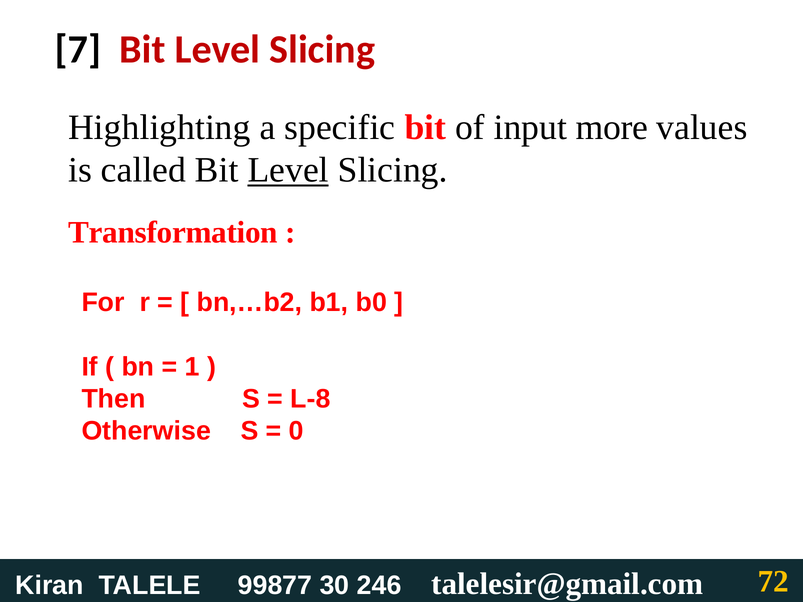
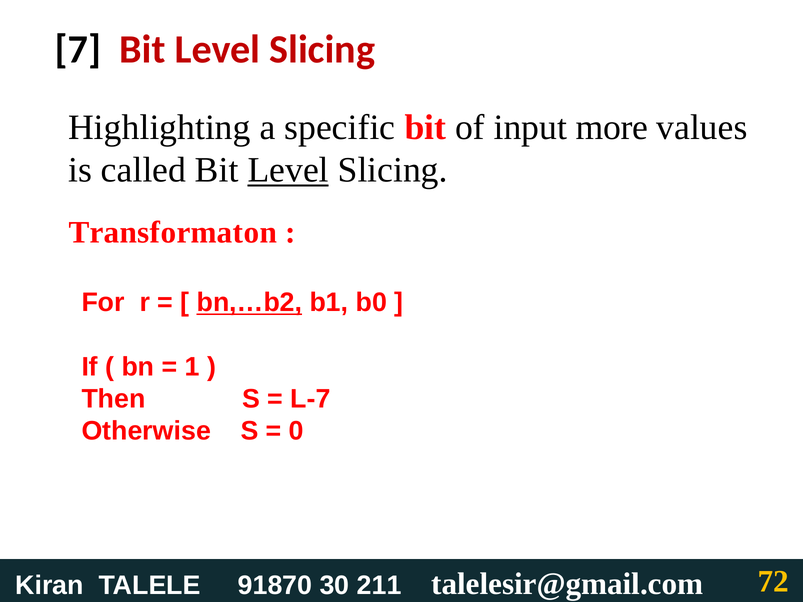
Transformation: Transformation -> Transformaton
bn,…b2 underline: none -> present
L-8: L-8 -> L-7
99877: 99877 -> 91870
246: 246 -> 211
